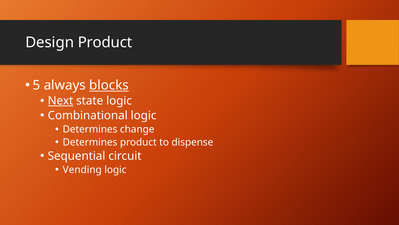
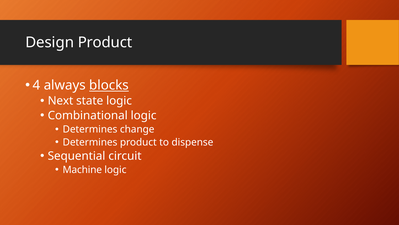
5: 5 -> 4
Next underline: present -> none
Vending: Vending -> Machine
